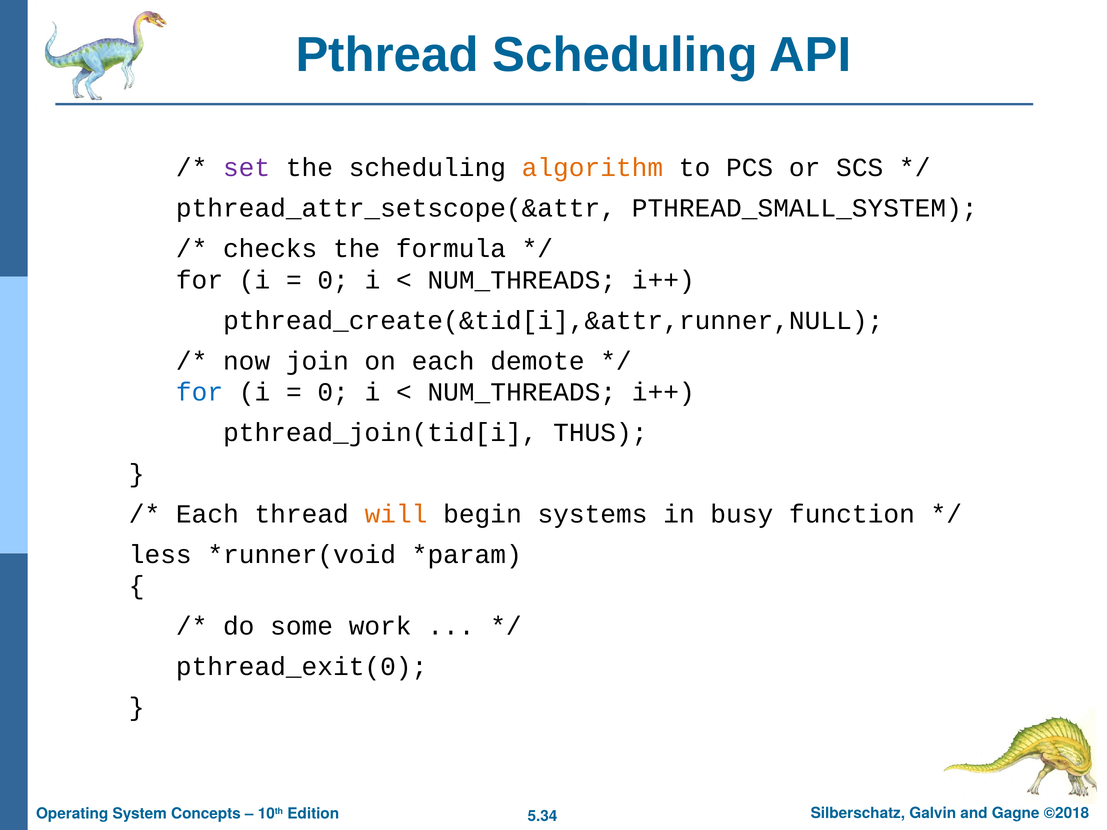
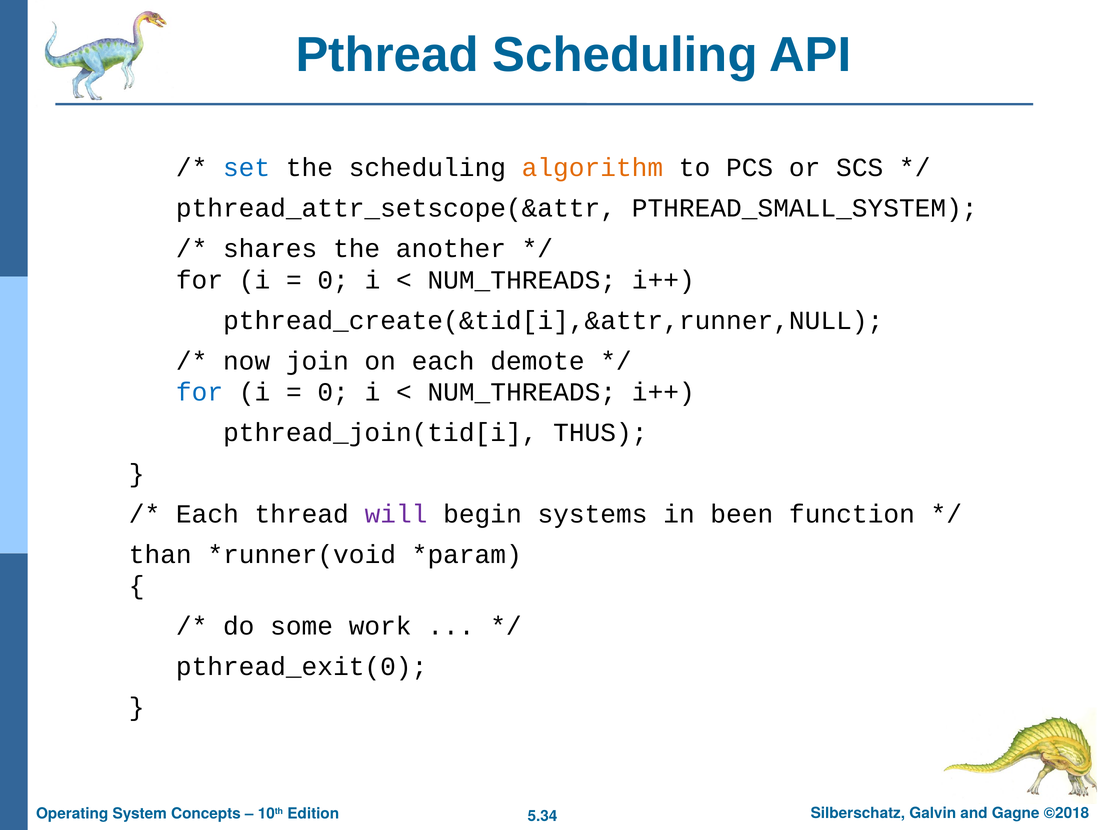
set colour: purple -> blue
checks: checks -> shares
formula: formula -> another
will colour: orange -> purple
busy: busy -> been
less: less -> than
